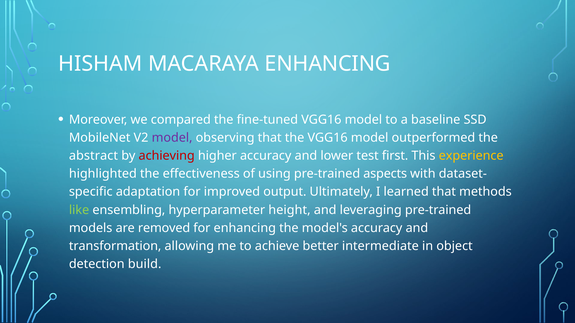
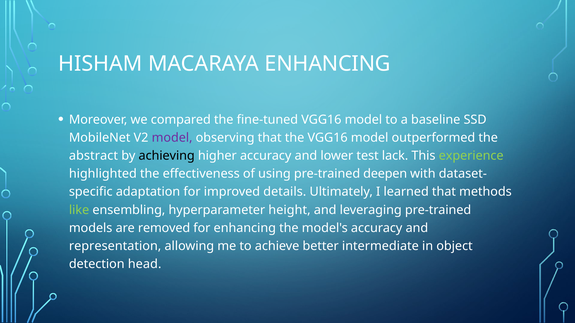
achieving colour: red -> black
first: first -> lack
experience colour: yellow -> light green
aspects: aspects -> deepen
output: output -> details
transformation: transformation -> representation
build: build -> head
